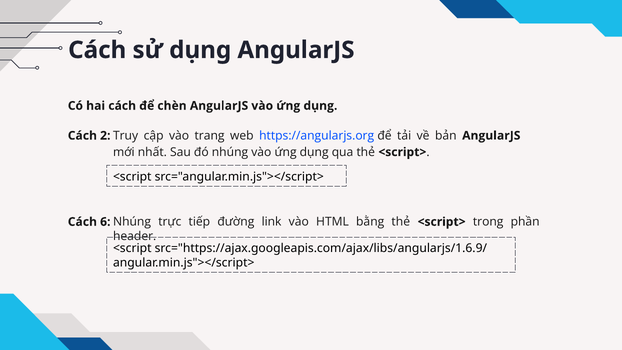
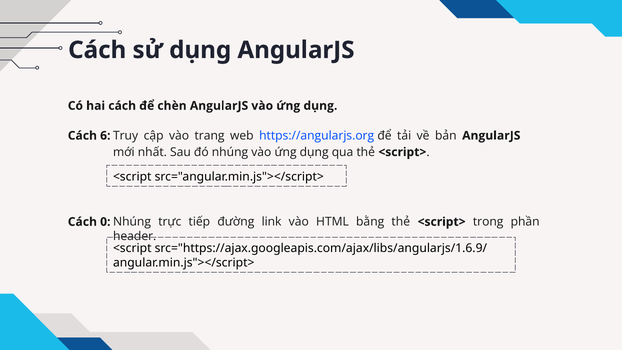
2: 2 -> 6
6: 6 -> 0
